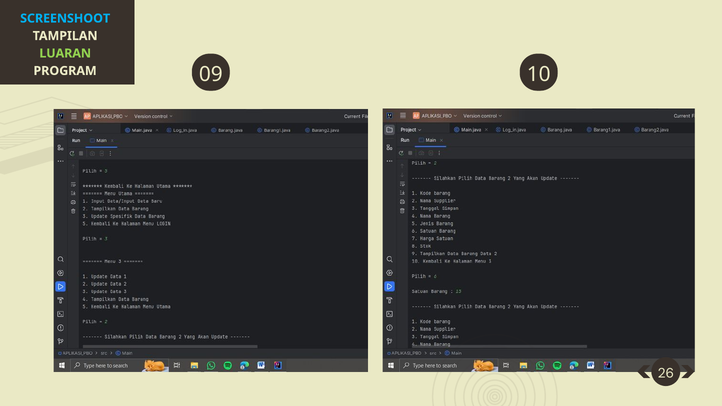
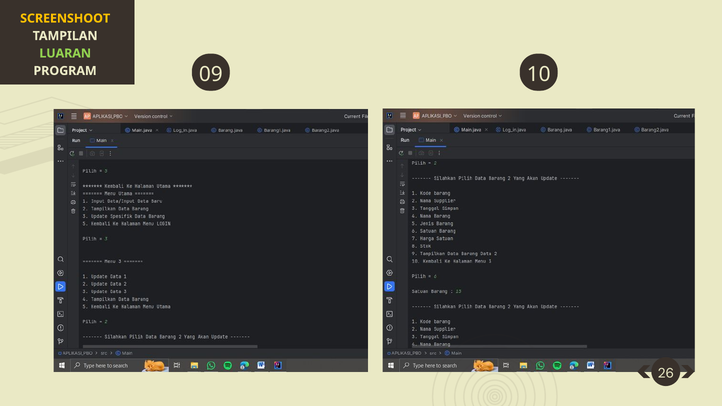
SCREENSHOOT colour: light blue -> yellow
